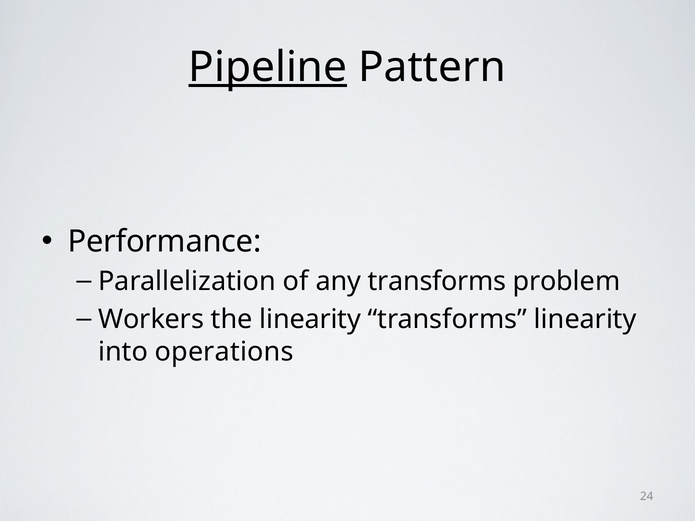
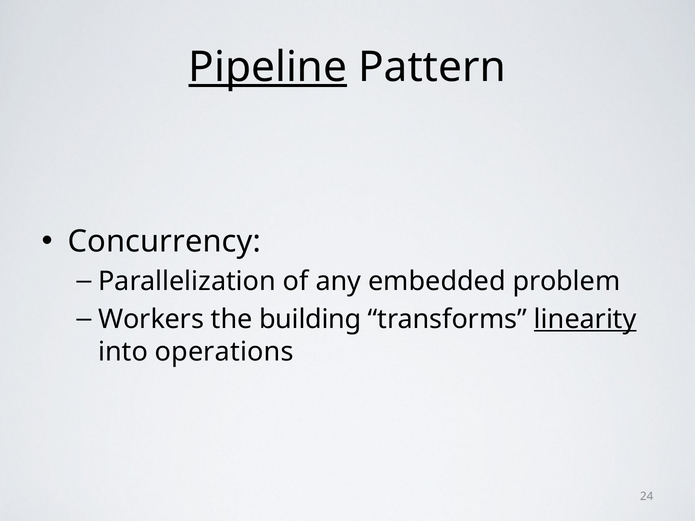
Performance: Performance -> Concurrency
any transforms: transforms -> embedded
the linearity: linearity -> building
linearity at (585, 319) underline: none -> present
